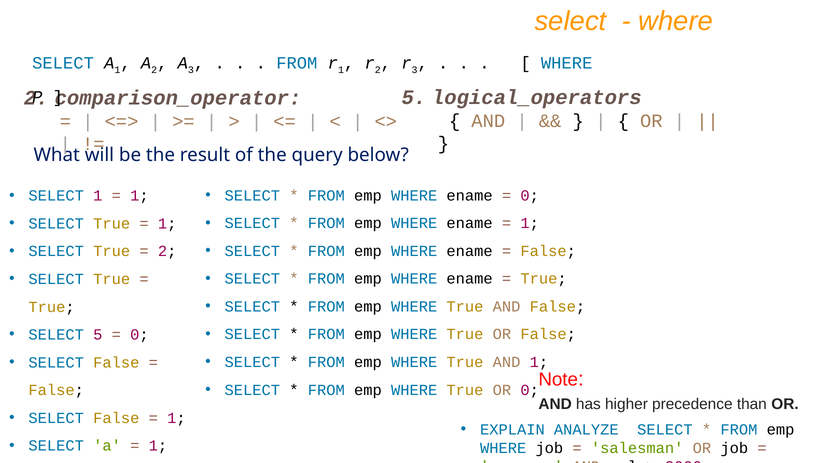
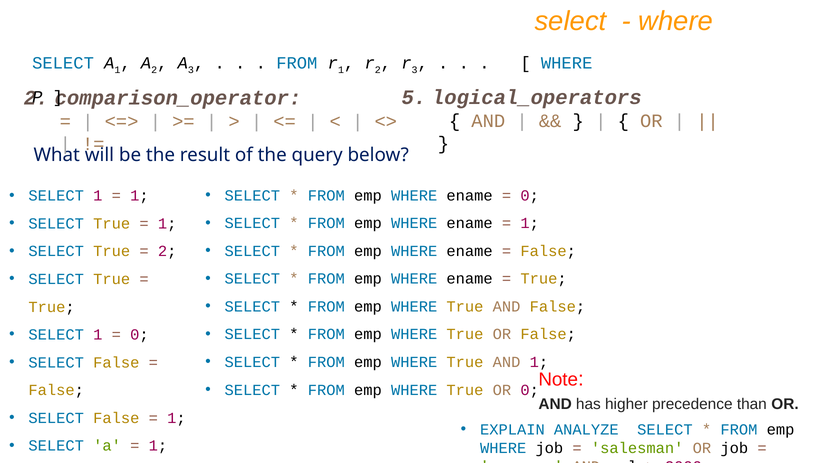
5 at (98, 334): 5 -> 1
